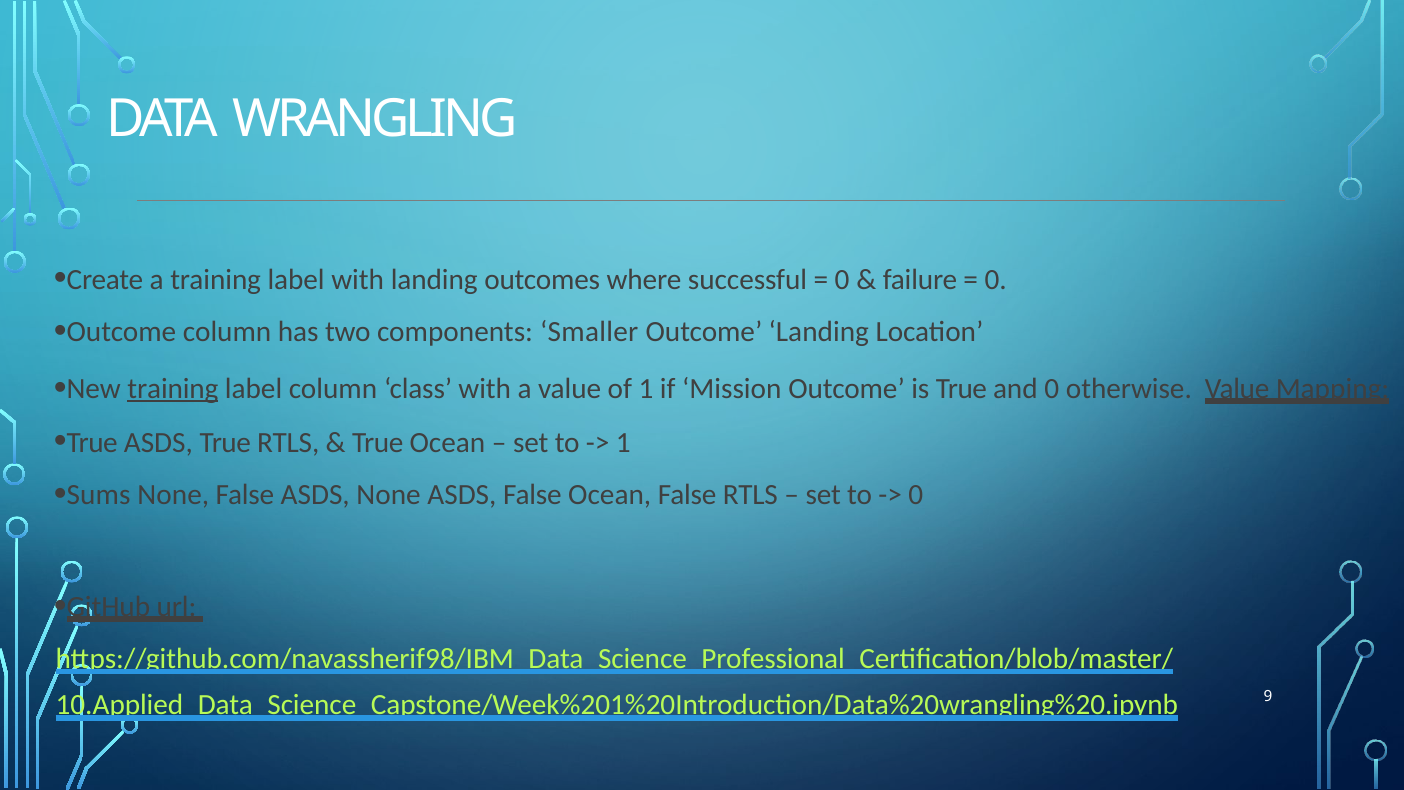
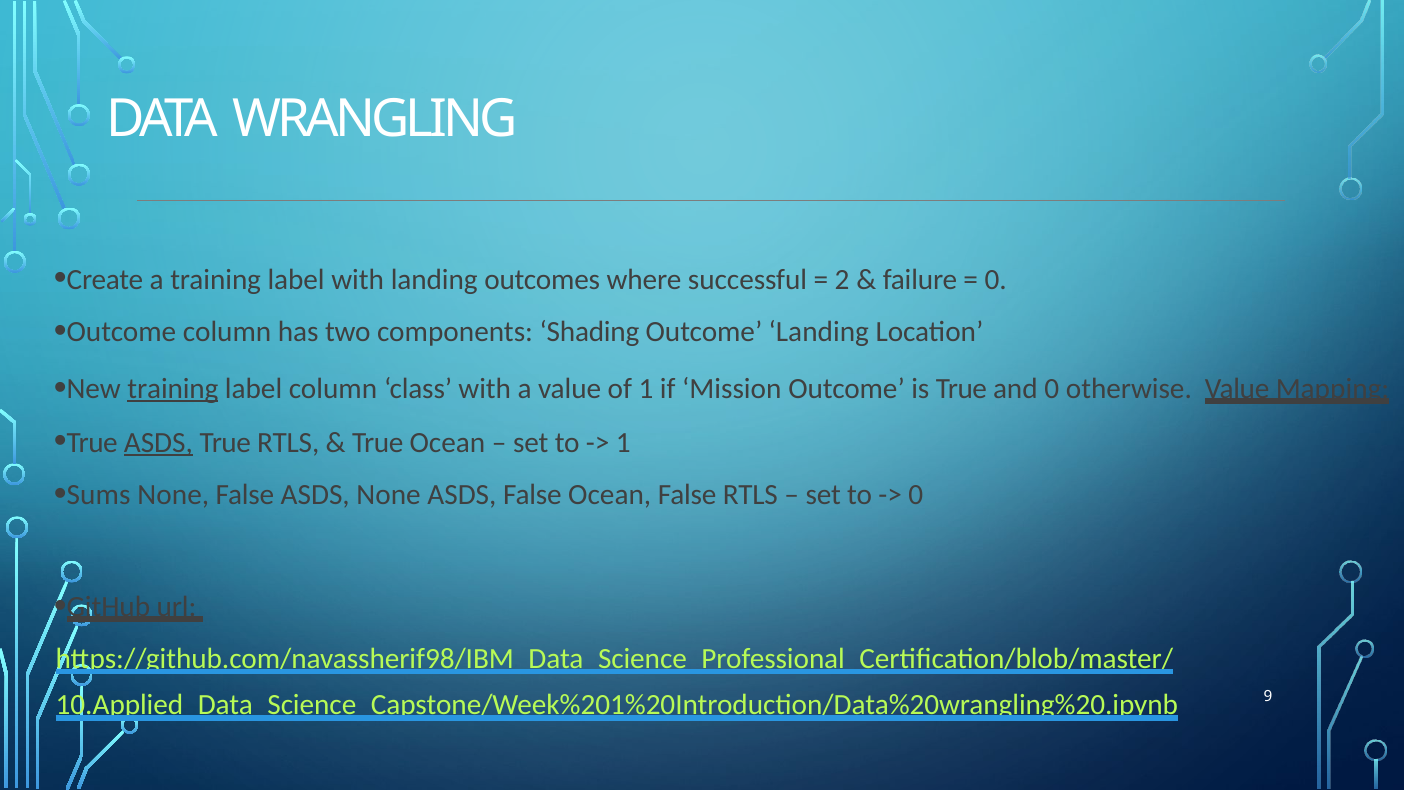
0 at (842, 279): 0 -> 2
Smaller: Smaller -> Shading
ASDS at (158, 442) underline: none -> present
